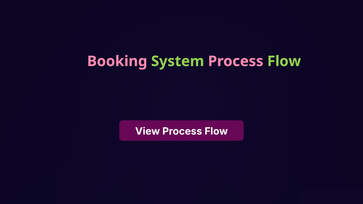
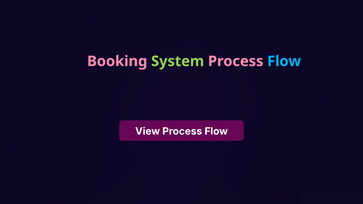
Flow at (284, 61) colour: light green -> light blue
